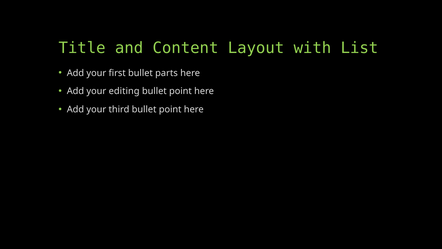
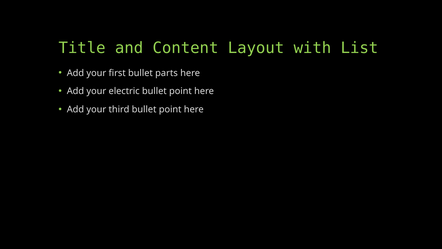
editing: editing -> electric
